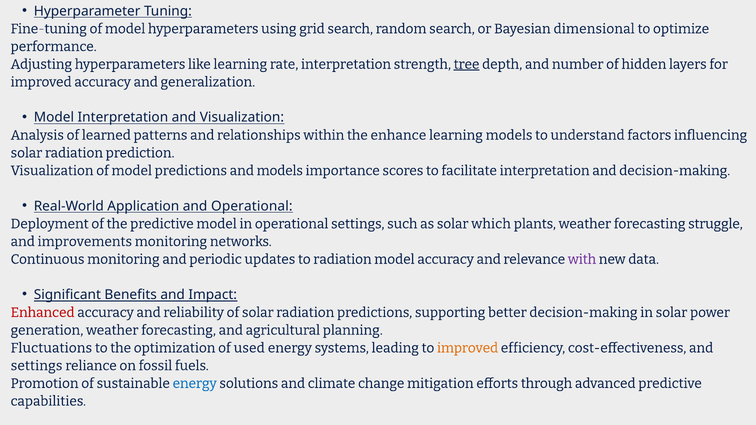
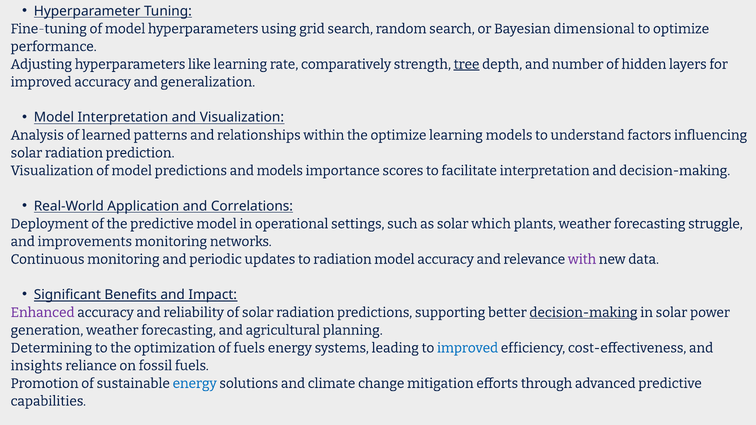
rate interpretation: interpretation -> comparatively
the enhance: enhance -> optimize
and Operational: Operational -> Correlations
Enhanced colour: red -> purple
decision-making at (583, 313) underline: none -> present
Fluctuations: Fluctuations -> Determining
of used: used -> fuels
improved at (468, 348) colour: orange -> blue
settings at (37, 366): settings -> insights
